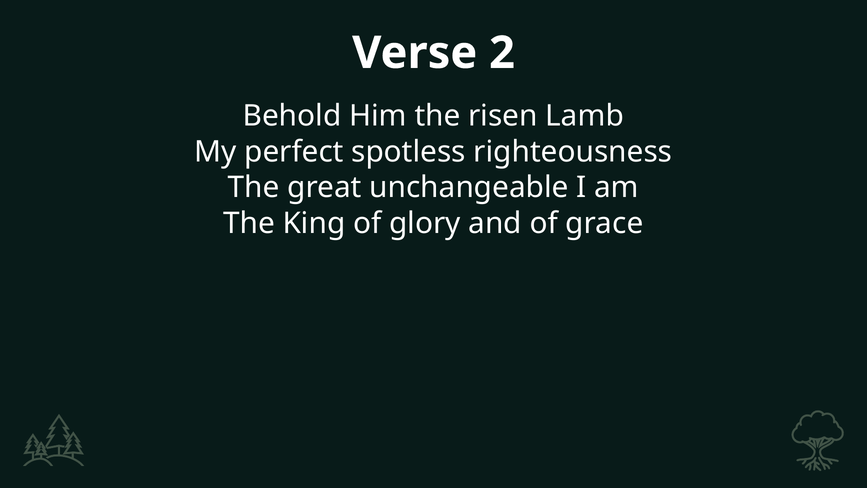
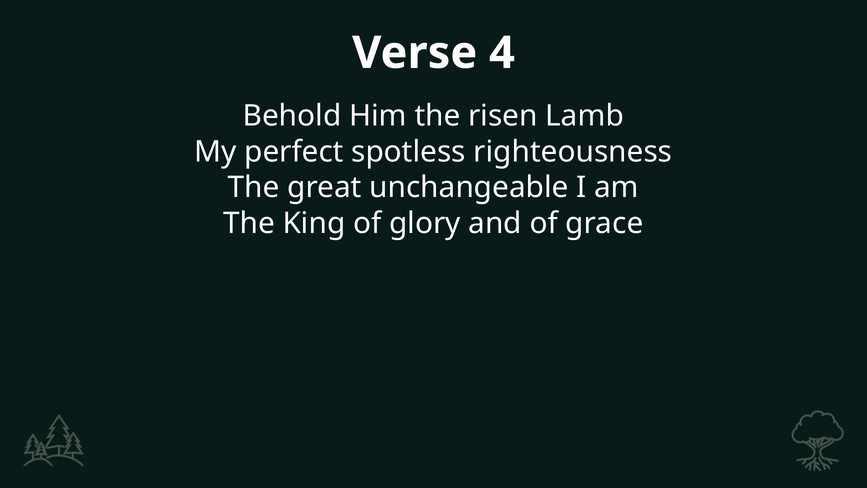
2: 2 -> 4
